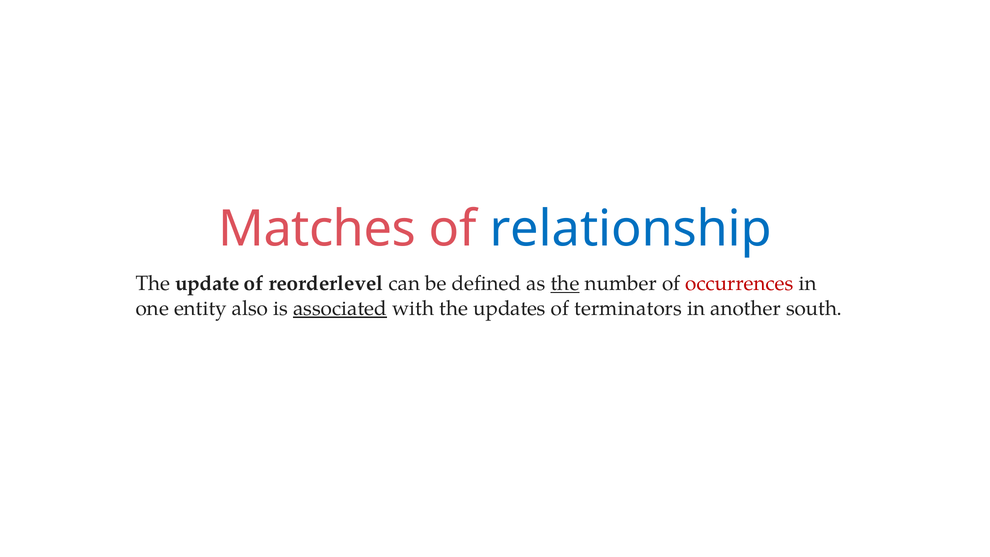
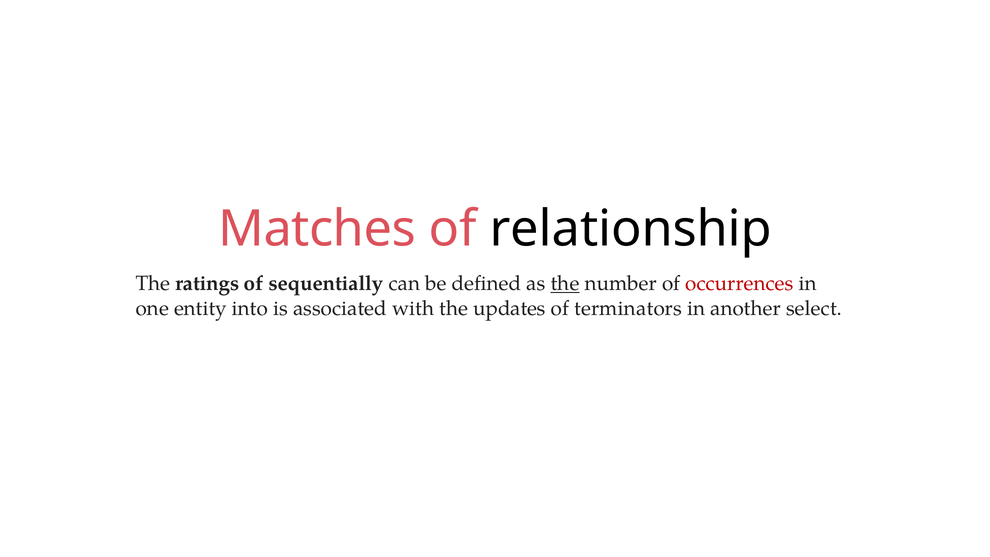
relationship colour: blue -> black
update: update -> ratings
reorderlevel: reorderlevel -> sequentially
also: also -> into
associated underline: present -> none
south: south -> select
